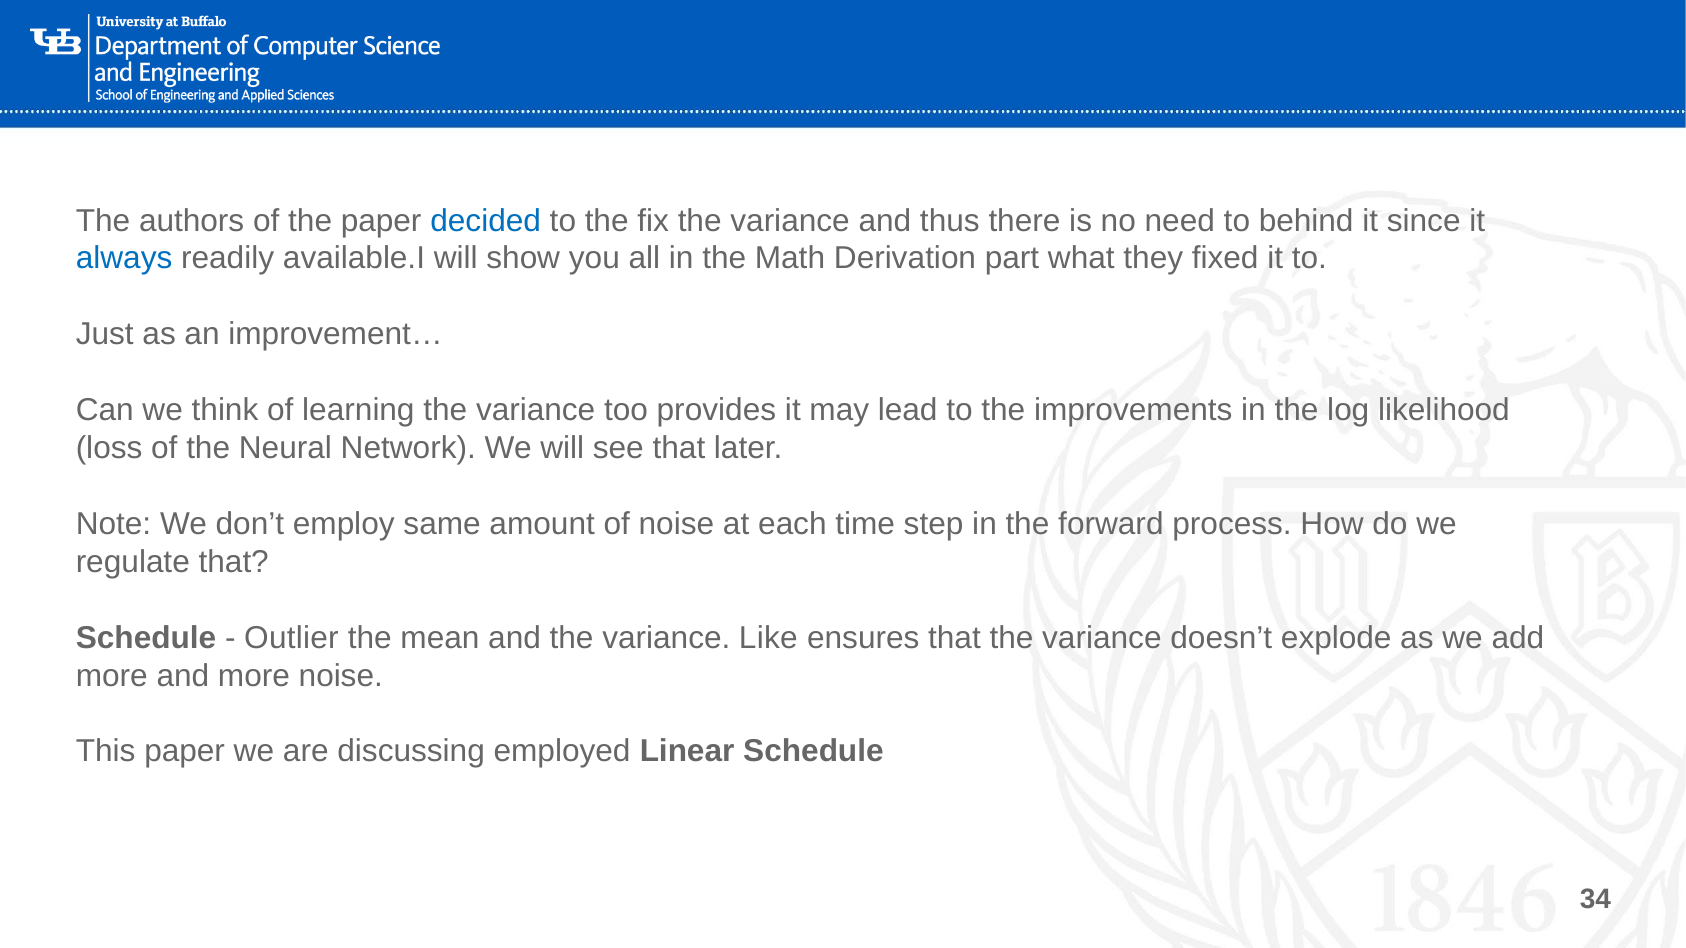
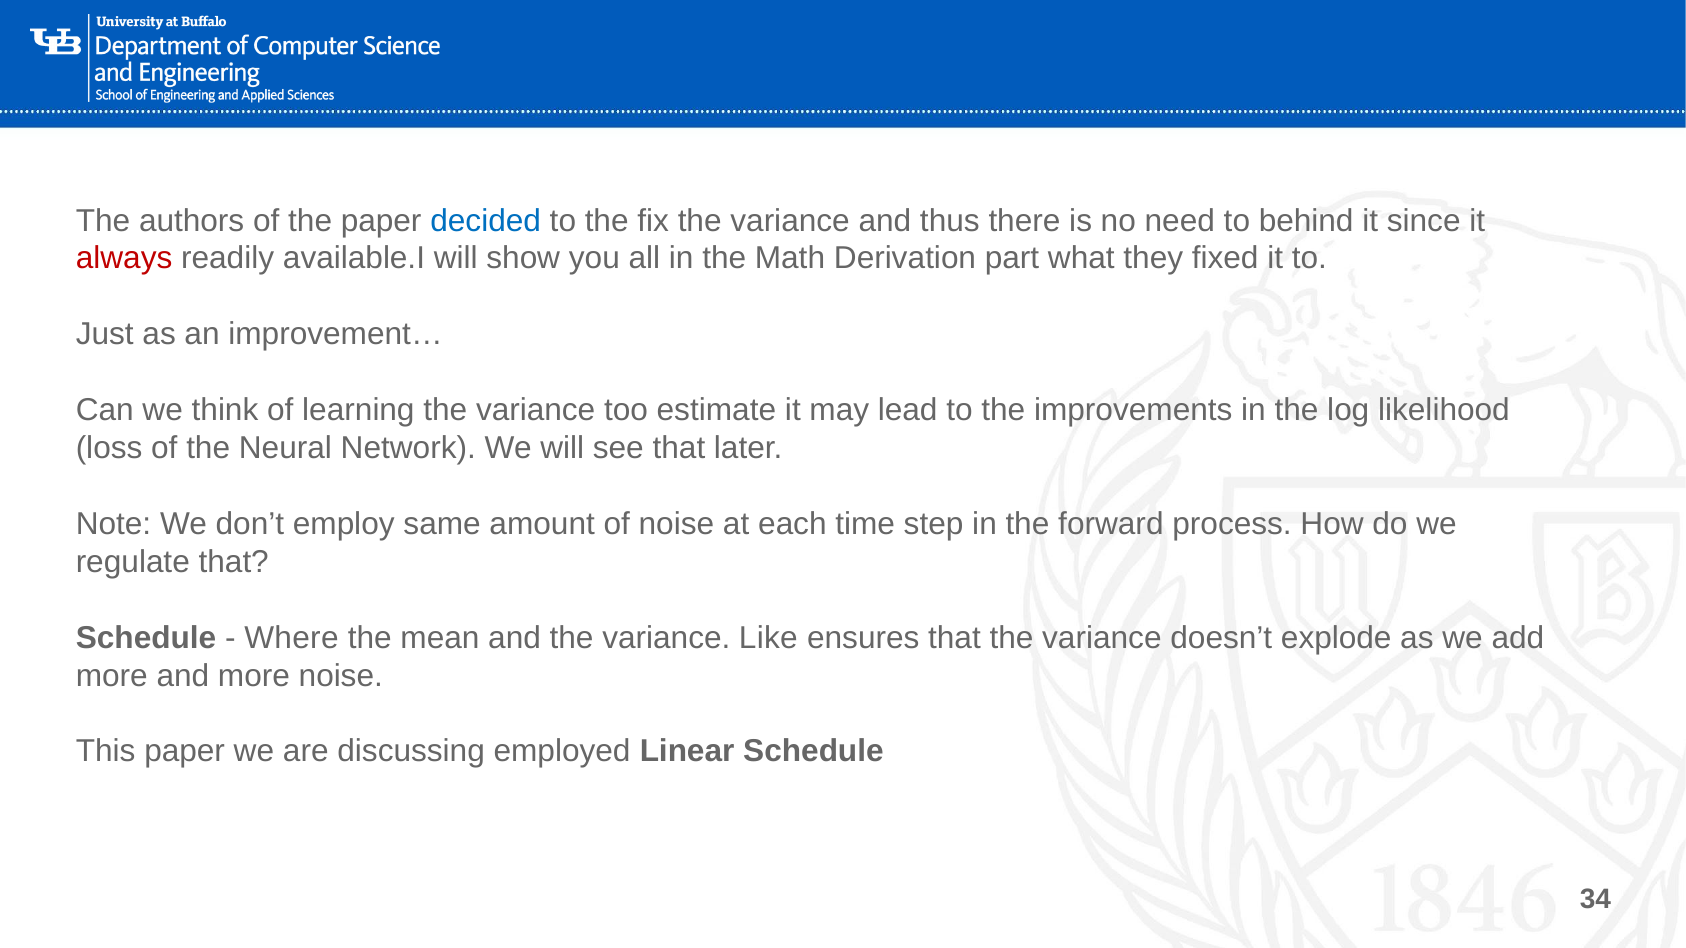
always colour: blue -> red
provides: provides -> estimate
Outlier: Outlier -> Where
